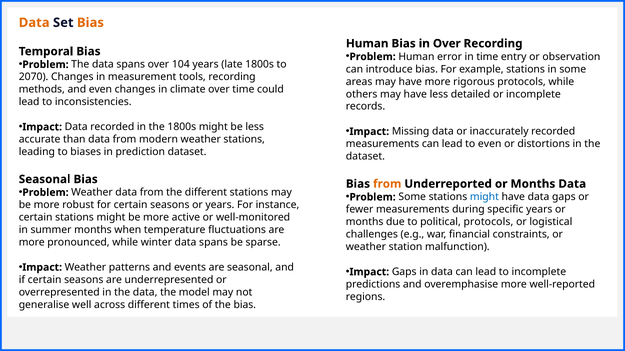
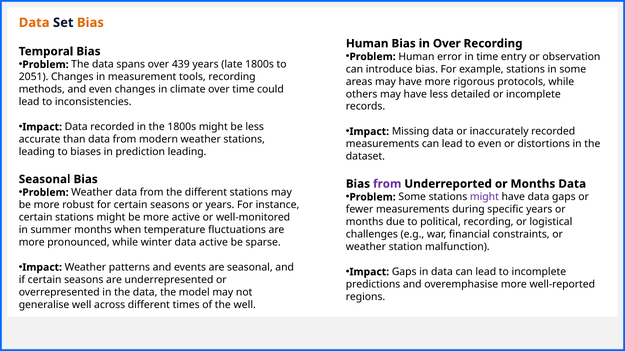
104: 104 -> 439
2070: 2070 -> 2051
prediction dataset: dataset -> leading
from at (387, 184) colour: orange -> purple
might at (484, 197) colour: blue -> purple
political protocols: protocols -> recording
winter data spans: spans -> active
the bias: bias -> well
